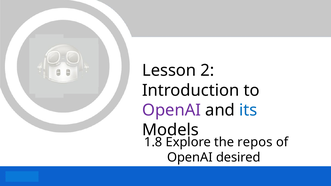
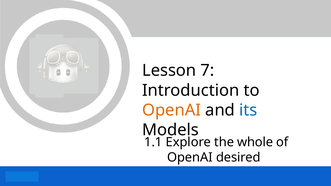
2: 2 -> 7
OpenAI at (172, 110) colour: purple -> orange
1.8: 1.8 -> 1.1
repos: repos -> whole
